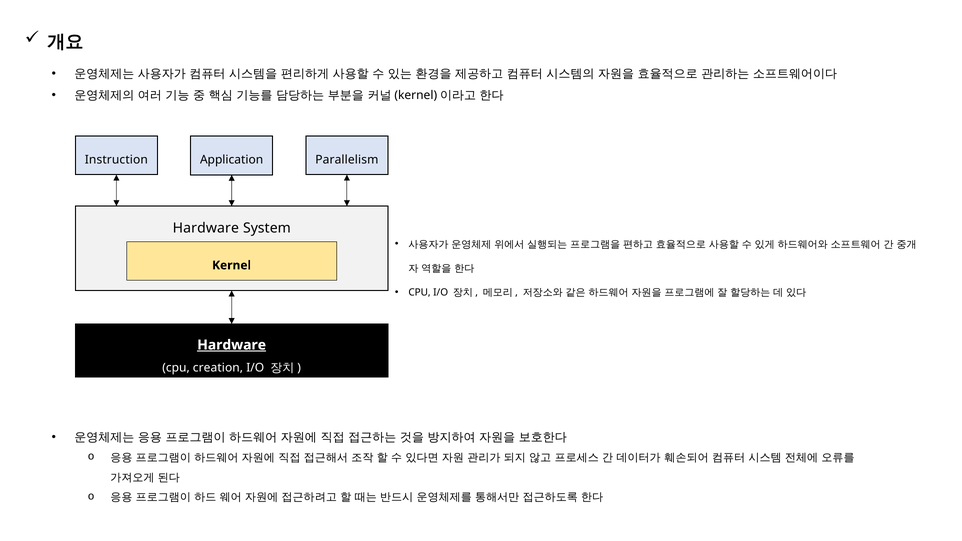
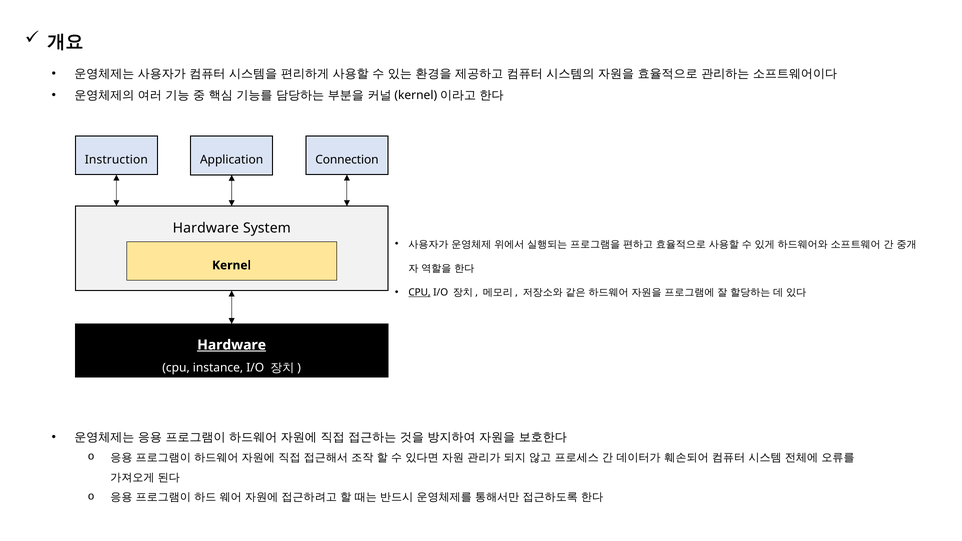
Parallelism: Parallelism -> Connection
CPU at (420, 292) underline: none -> present
creation: creation -> instance
